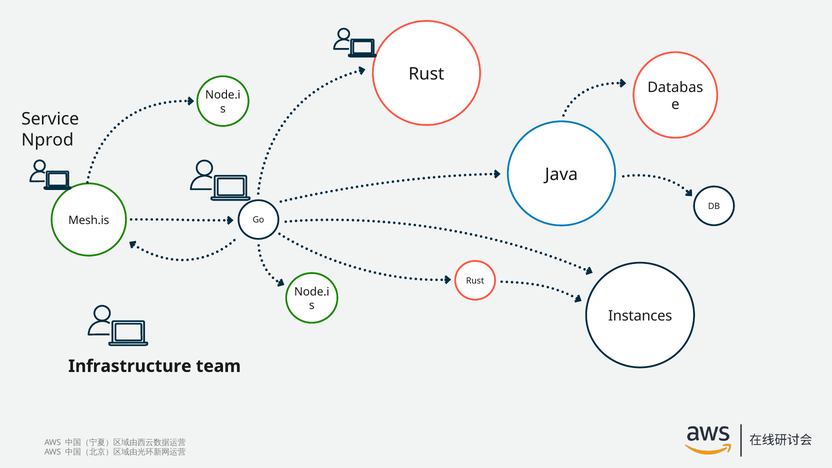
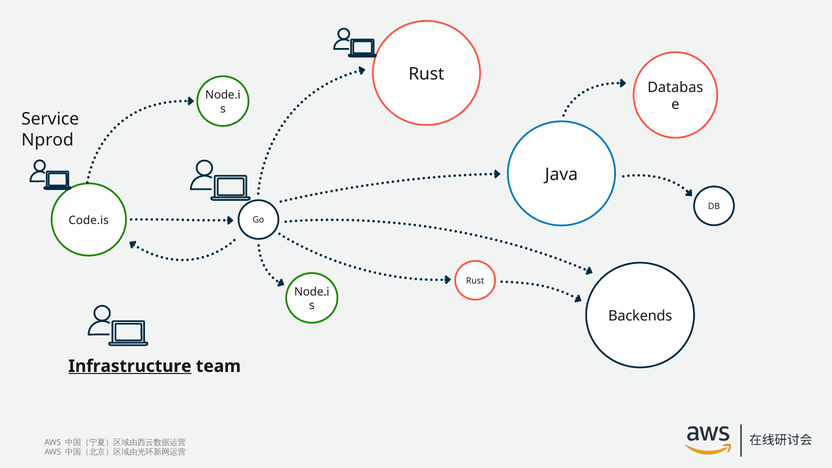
Mesh.is: Mesh.is -> Code.is
Instances: Instances -> Backends
Infrastructure underline: none -> present
